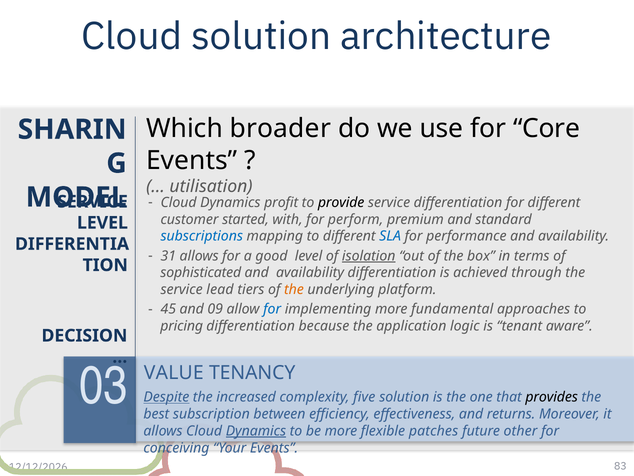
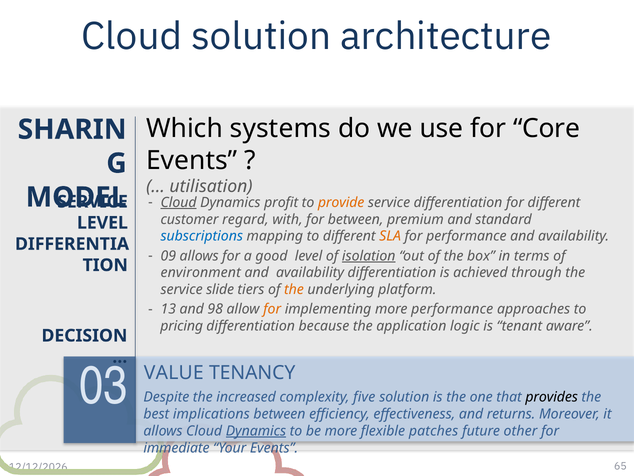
broader: broader -> systems
Cloud at (179, 202) underline: none -> present
provide colour: black -> orange
started: started -> regard
for perform: perform -> between
SLA colour: blue -> orange
31: 31 -> 09
sophisticated: sophisticated -> environment
lead: lead -> slide
45: 45 -> 13
09: 09 -> 98
for at (272, 309) colour: blue -> orange
more fundamental: fundamental -> performance
Despite underline: present -> none
subscription: subscription -> implications
conceiving: conceiving -> immediate
83: 83 -> 65
